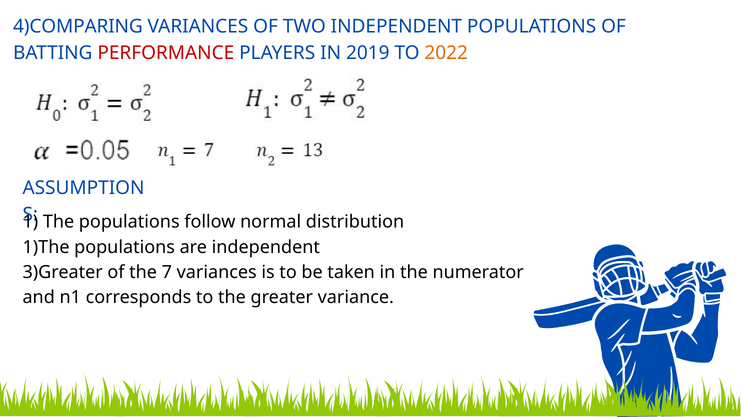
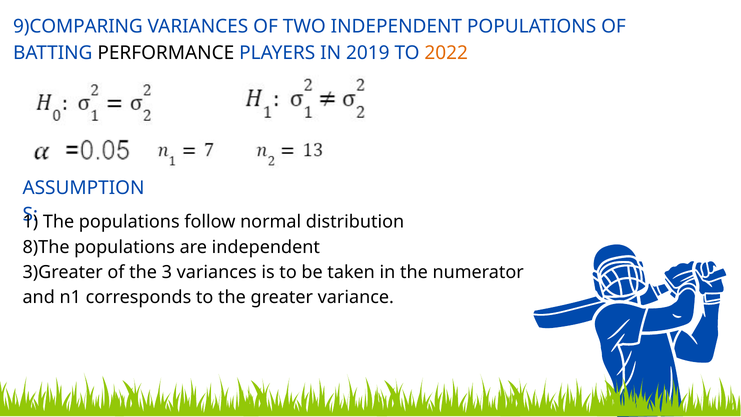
4)COMPARING: 4)COMPARING -> 9)COMPARING
PERFORMANCE colour: red -> black
1)The: 1)The -> 8)The
7: 7 -> 3
